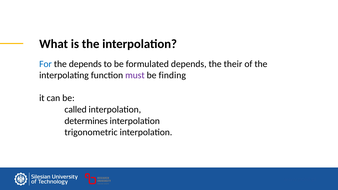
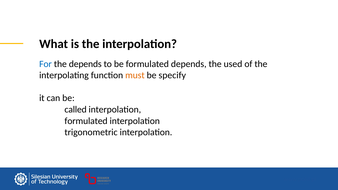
their: their -> used
must colour: purple -> orange
finding: finding -> specify
determines at (86, 121): determines -> formulated
